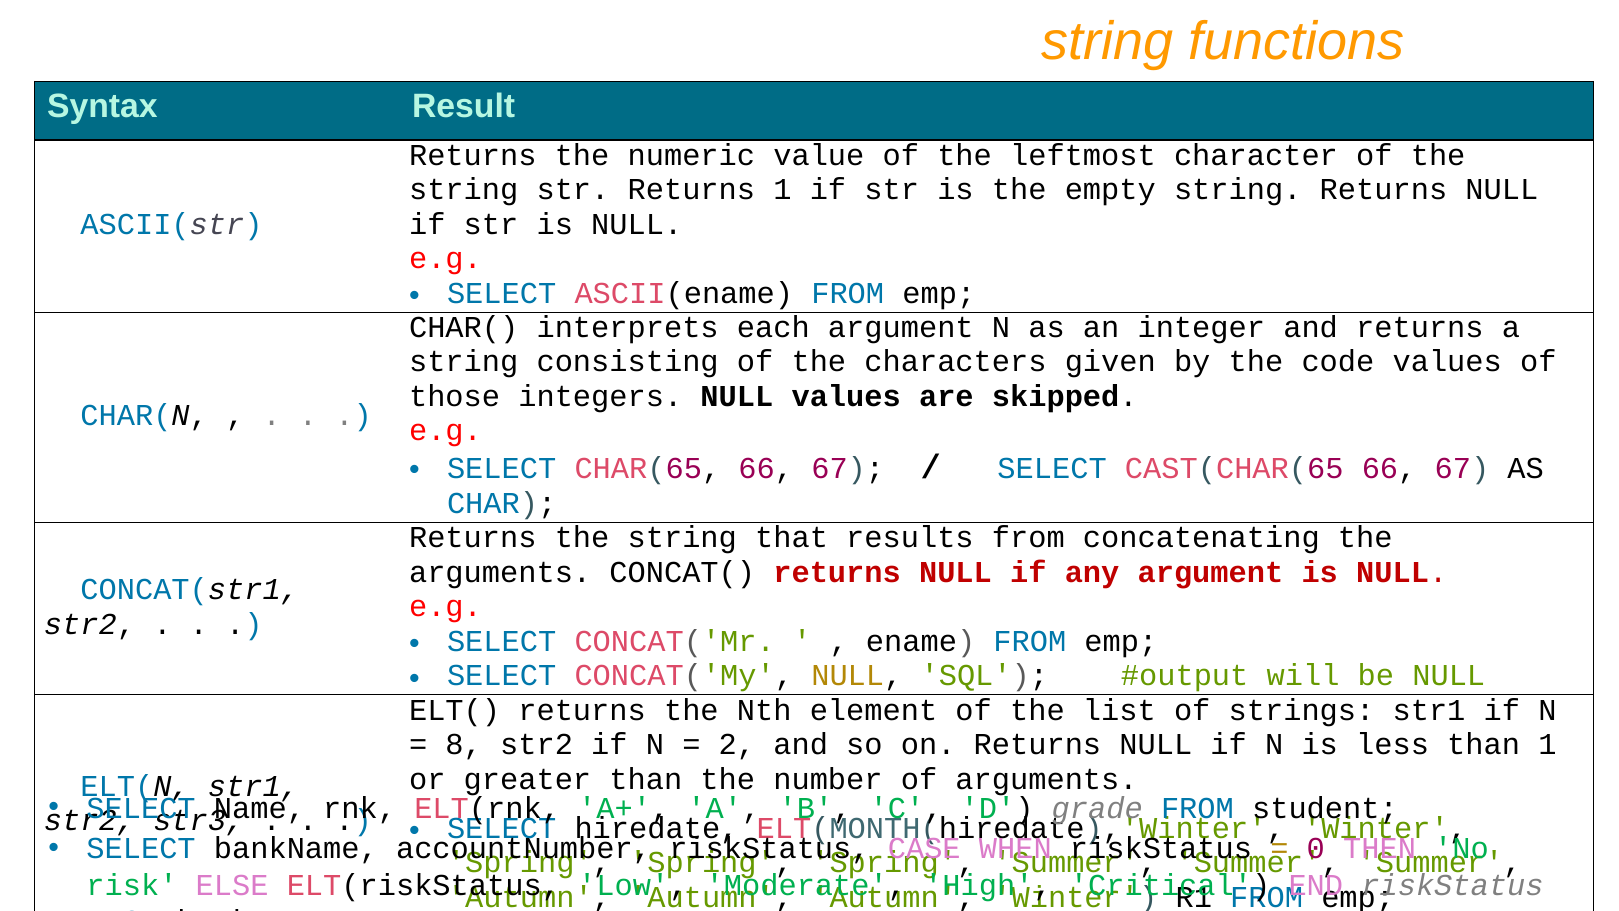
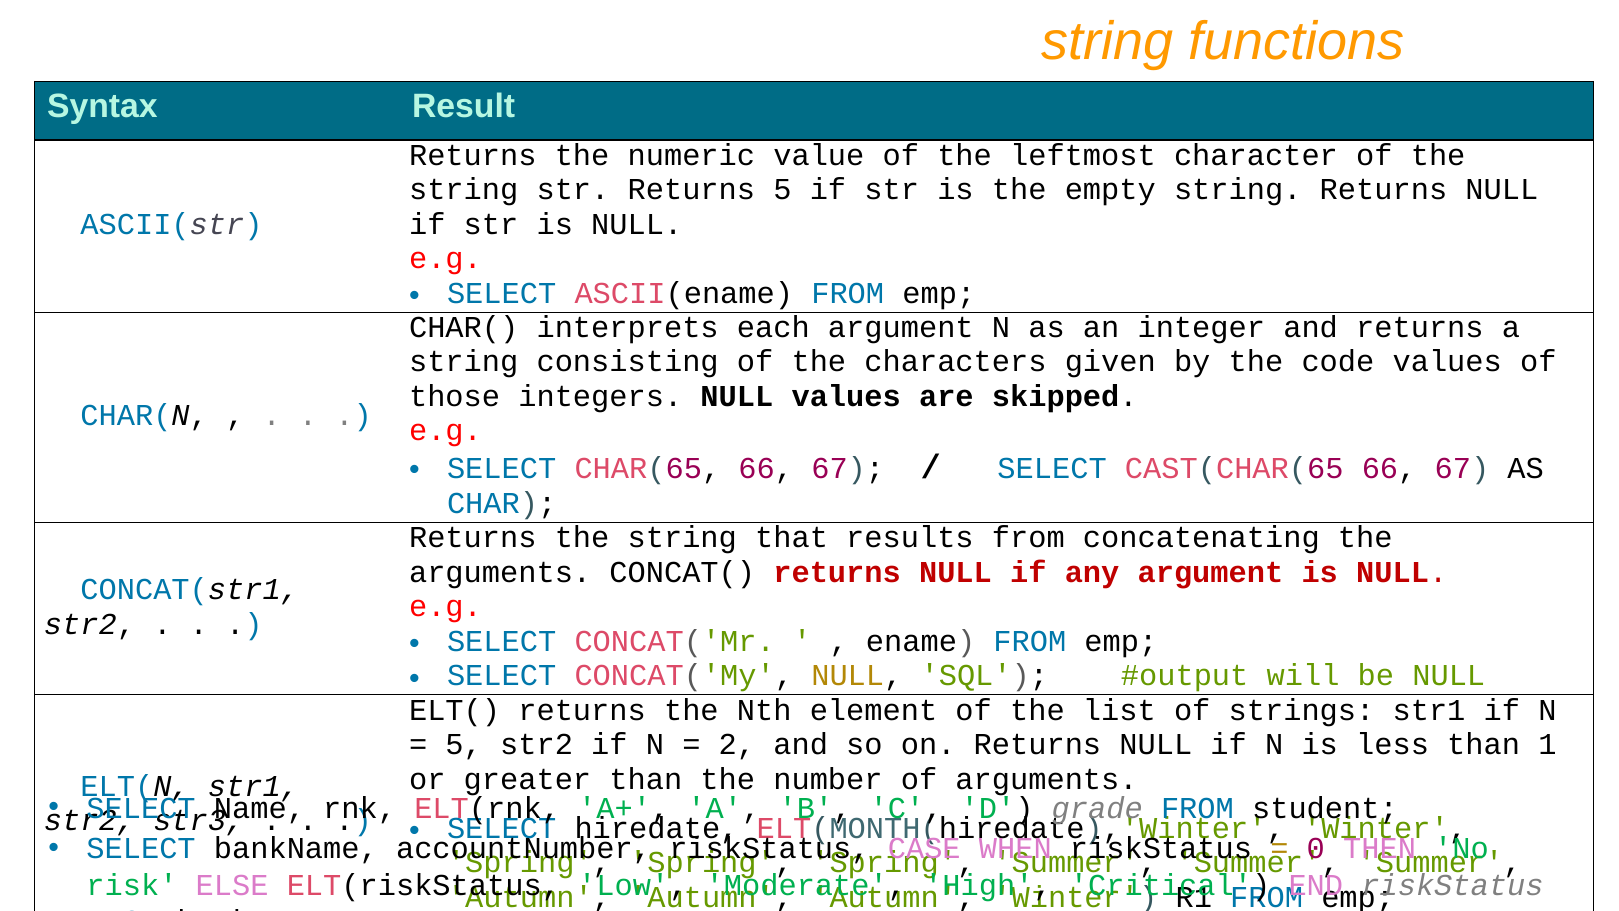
Returns 1: 1 -> 5
8 at (464, 744): 8 -> 5
